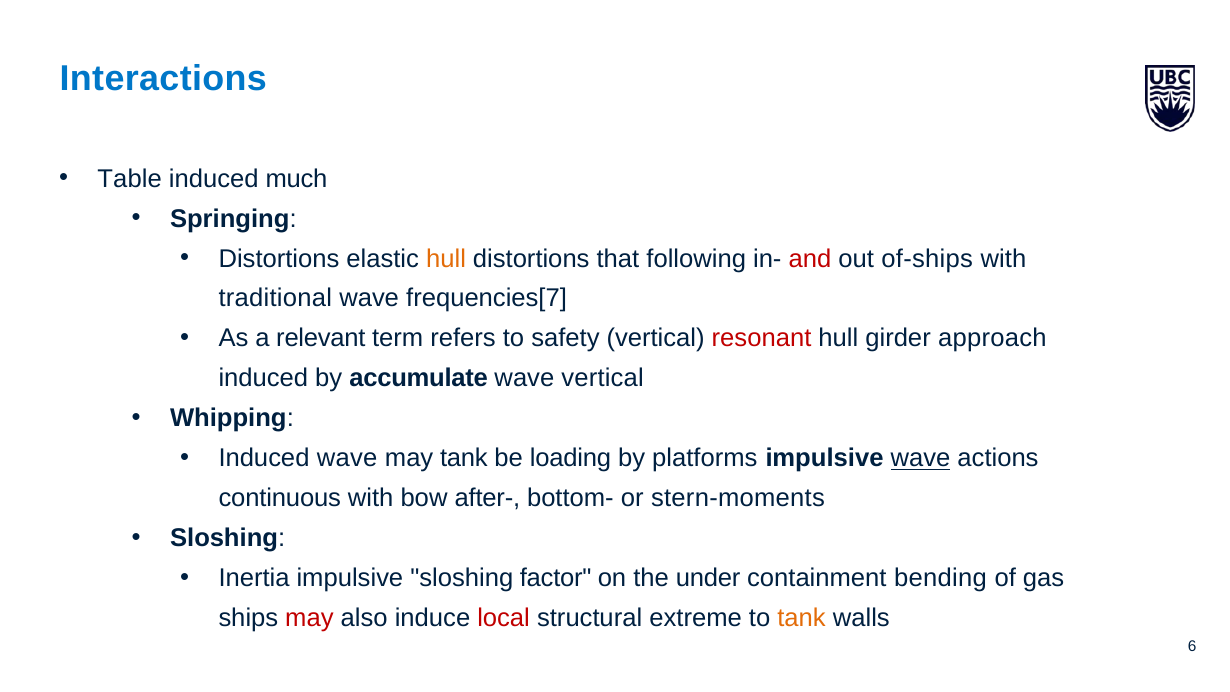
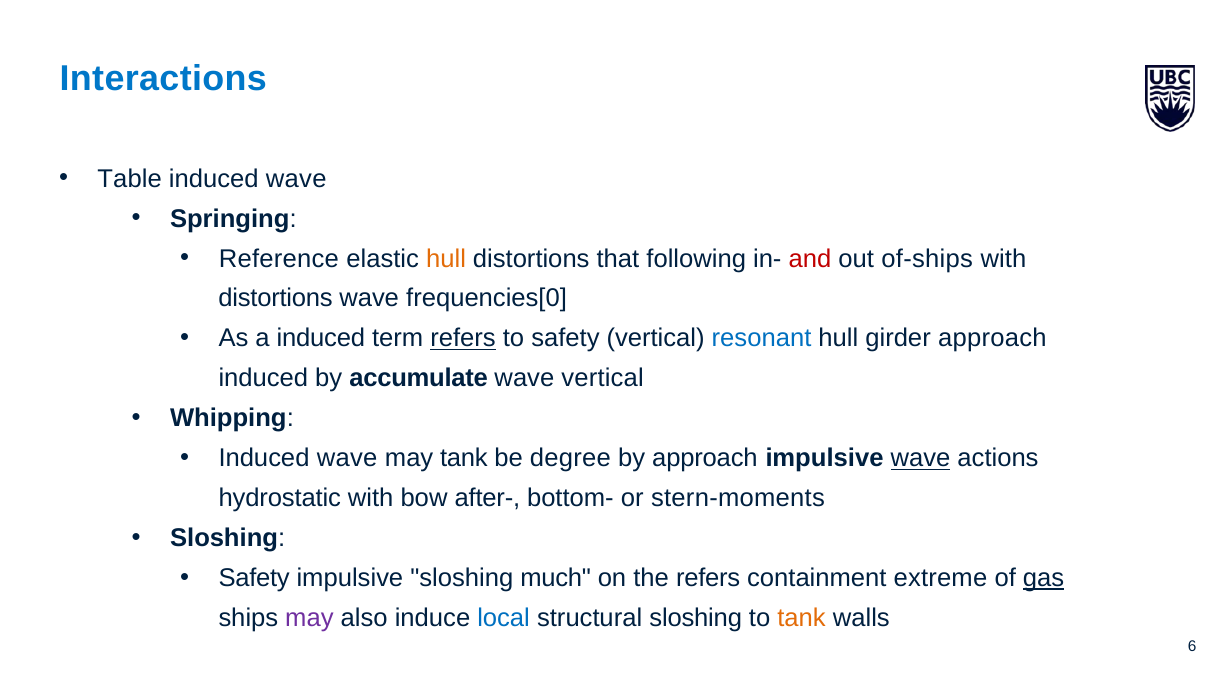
much at (296, 179): much -> wave
Distortions at (279, 259): Distortions -> Reference
traditional at (275, 298): traditional -> distortions
frequencies[7: frequencies[7 -> frequencies[0
a relevant: relevant -> induced
refers at (463, 338) underline: none -> present
resonant colour: red -> blue
loading: loading -> degree
by platforms: platforms -> approach
continuous: continuous -> hydrostatic
Inertia at (254, 578): Inertia -> Safety
factor: factor -> much
the under: under -> refers
bending: bending -> extreme
gas underline: none -> present
may at (309, 618) colour: red -> purple
local colour: red -> blue
structural extreme: extreme -> sloshing
